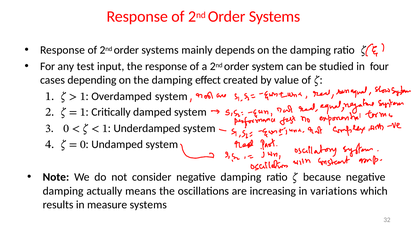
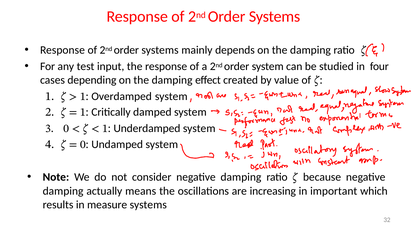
variations: variations -> important
